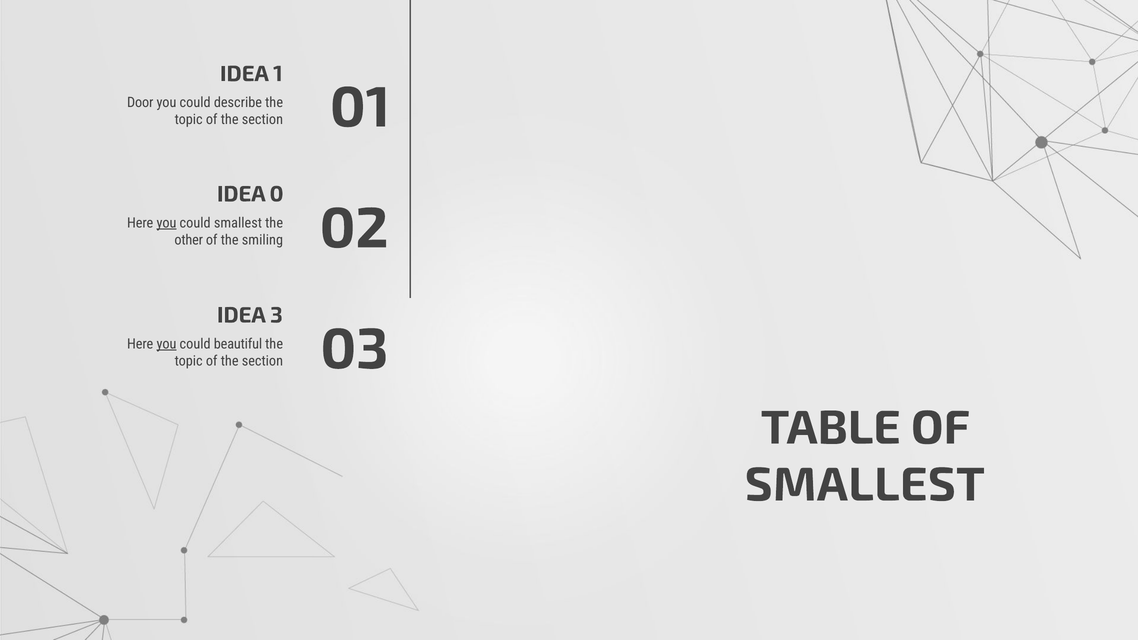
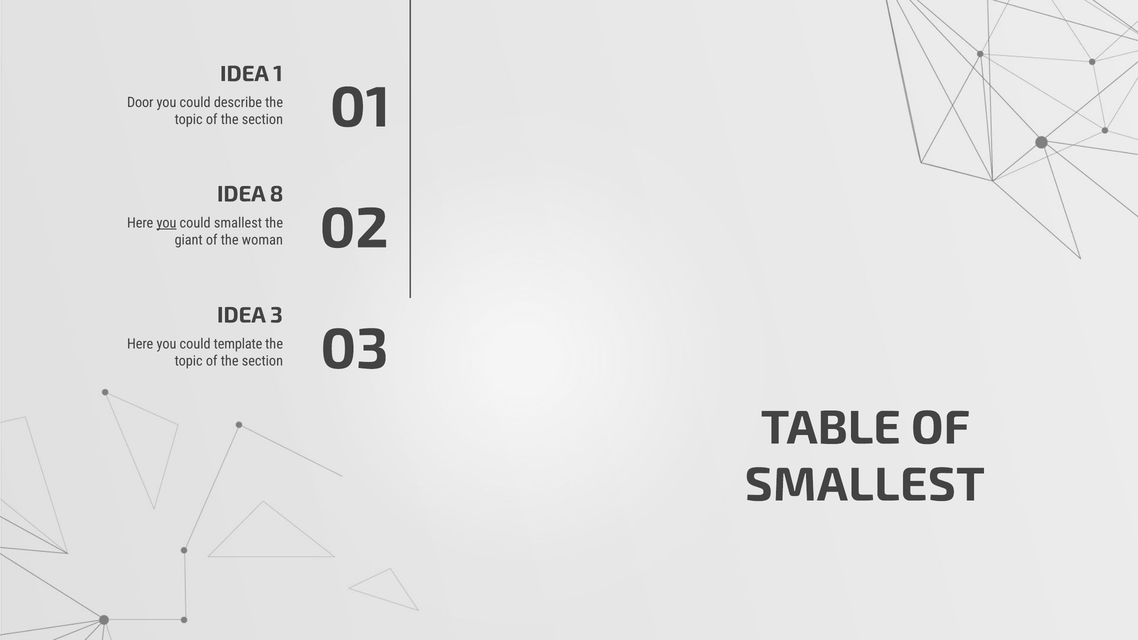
0: 0 -> 8
other: other -> giant
smiling: smiling -> woman
you at (167, 344) underline: present -> none
beautiful: beautiful -> template
